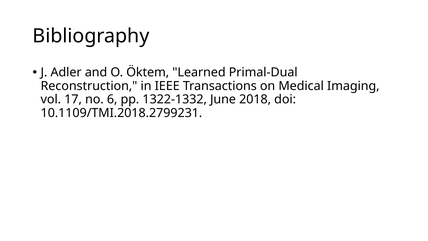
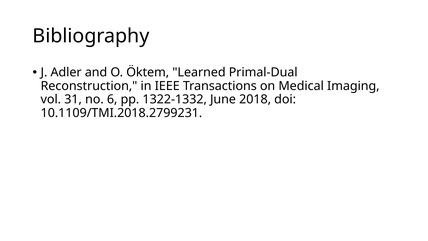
17: 17 -> 31
